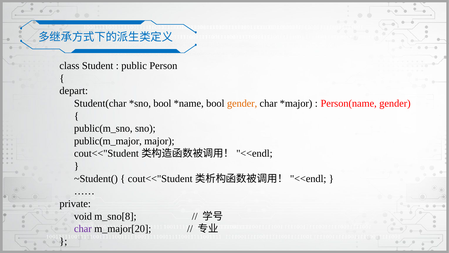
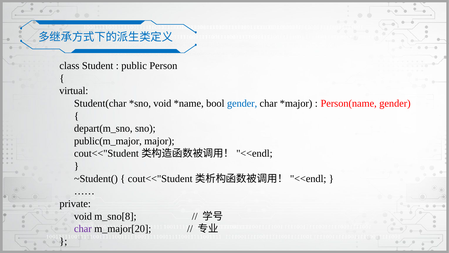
depart: depart -> virtual
bool at (162, 103): bool -> void
gender at (242, 103) colour: orange -> blue
public(m_sno: public(m_sno -> depart(m_sno
